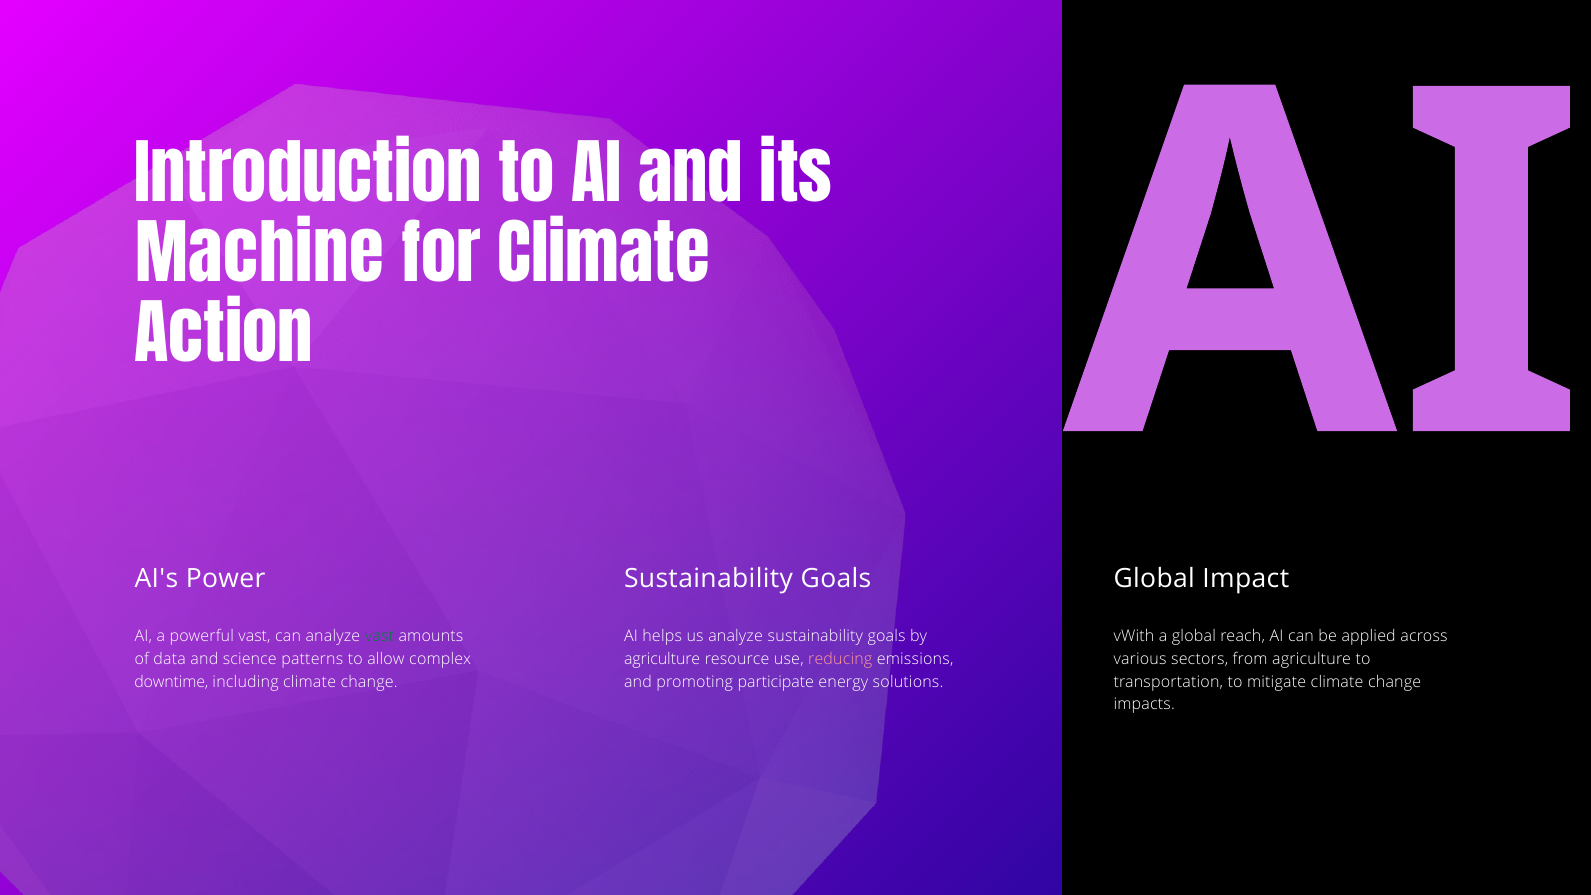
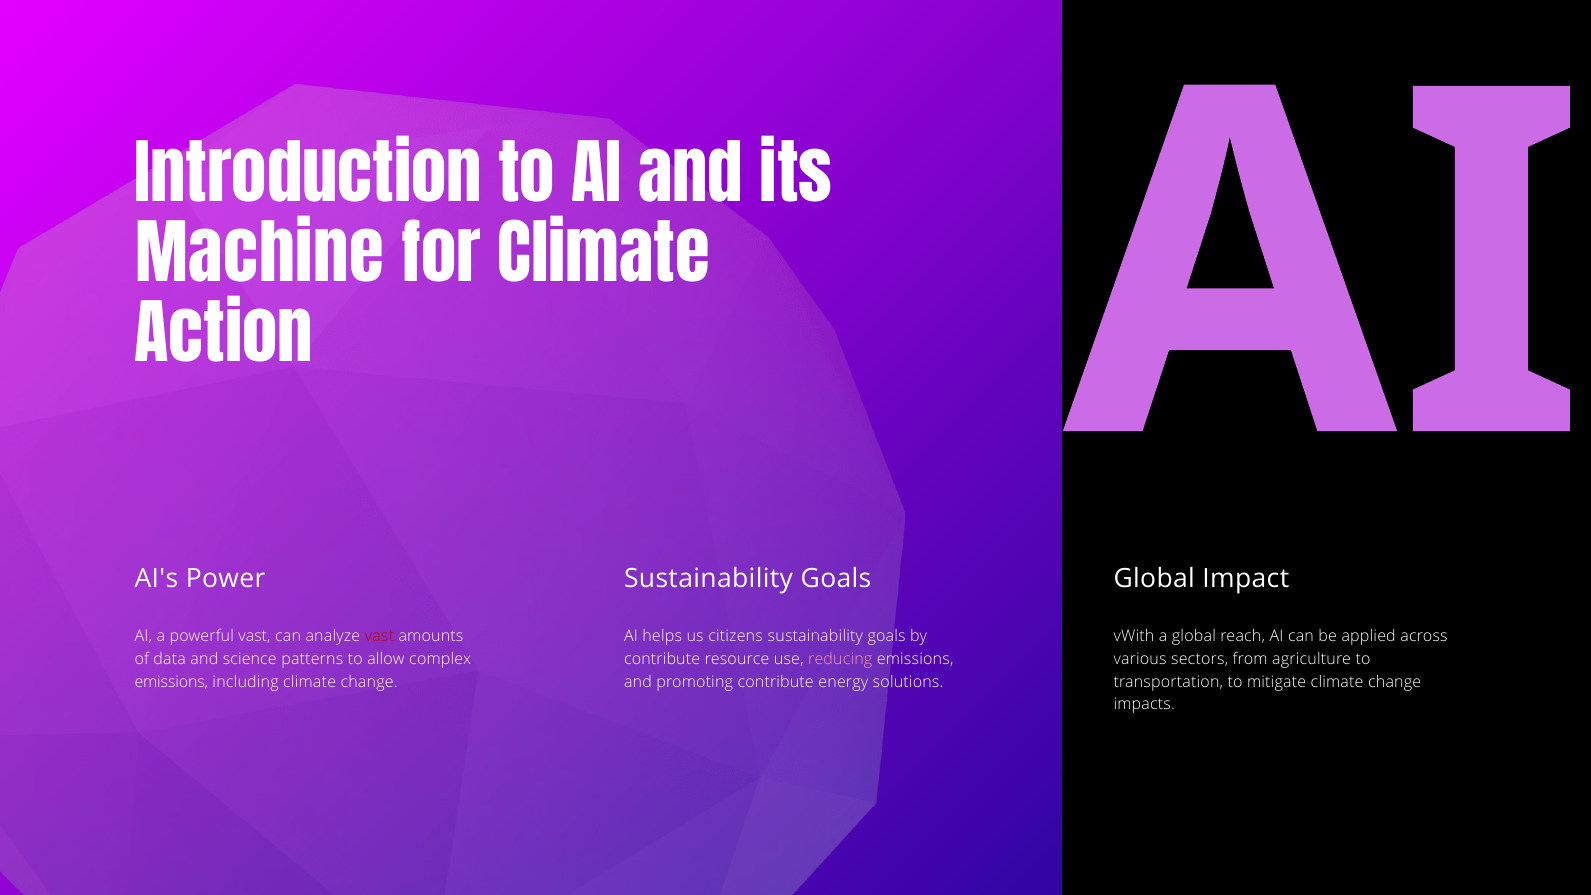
vast at (379, 637) colour: green -> red
us analyze: analyze -> citizens
agriculture at (662, 659): agriculture -> contribute
downtime at (171, 682): downtime -> emissions
promoting participate: participate -> contribute
